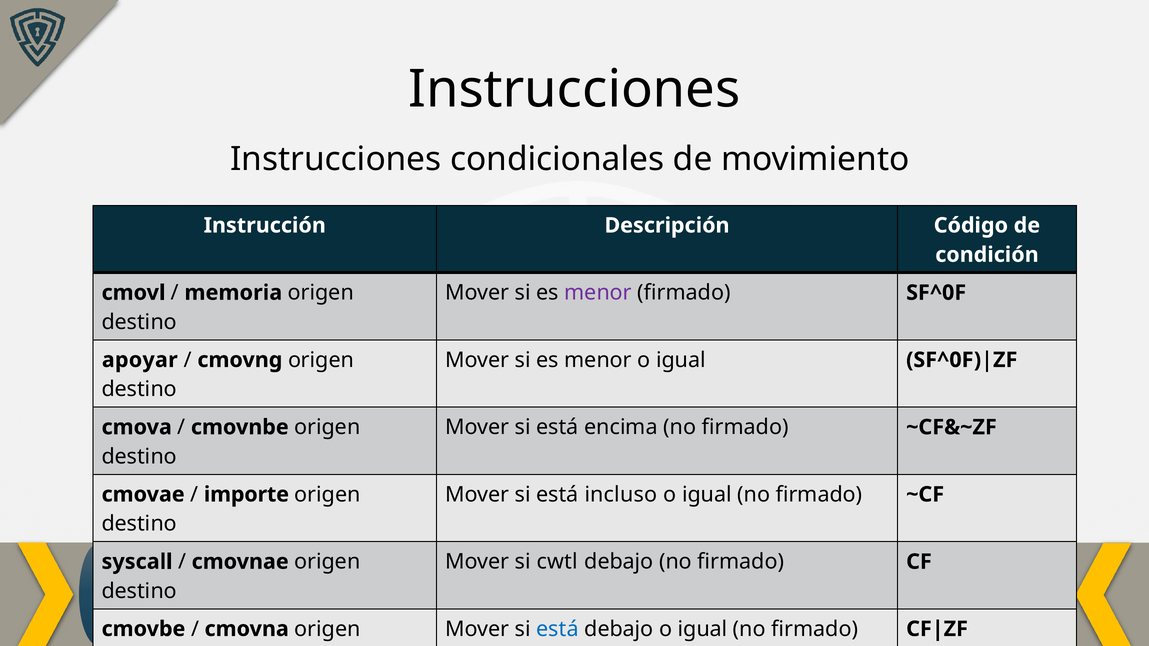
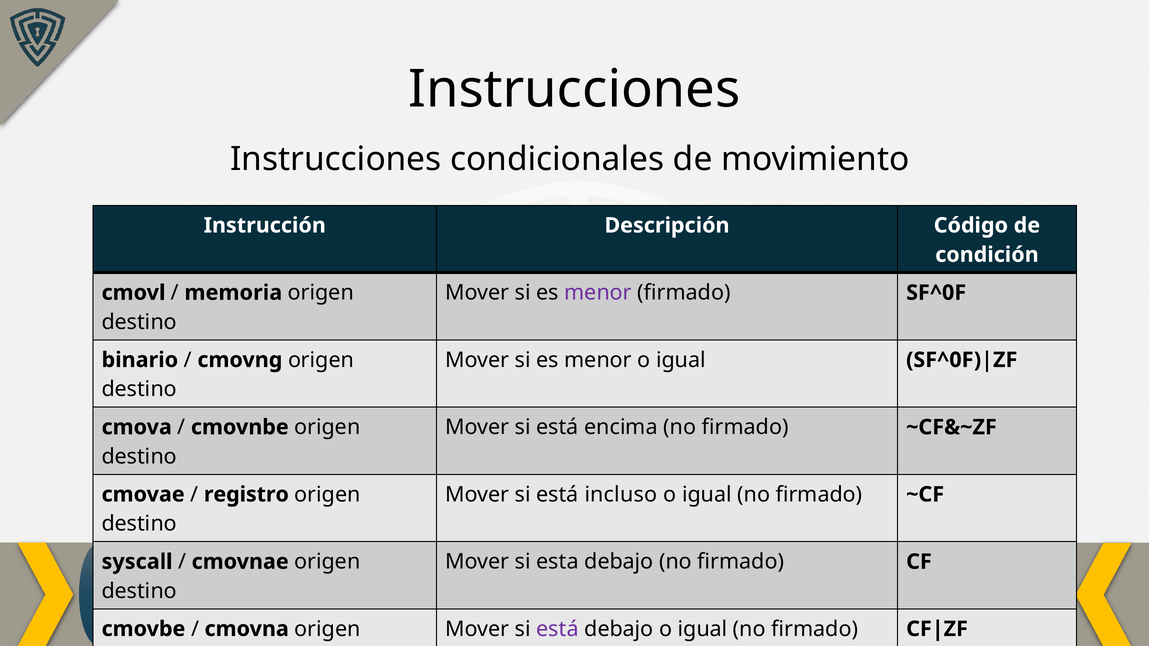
apoyar: apoyar -> binario
importe: importe -> registro
cwtl: cwtl -> esta
está at (557, 629) colour: blue -> purple
